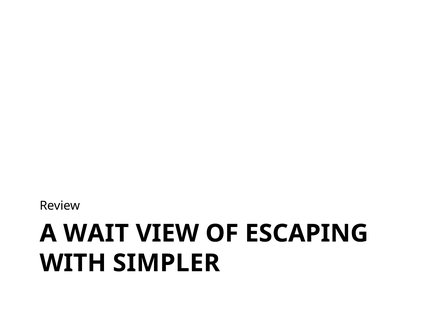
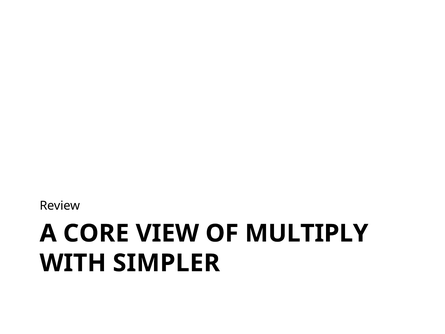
WAIT: WAIT -> CORE
ESCAPING: ESCAPING -> MULTIPLY
